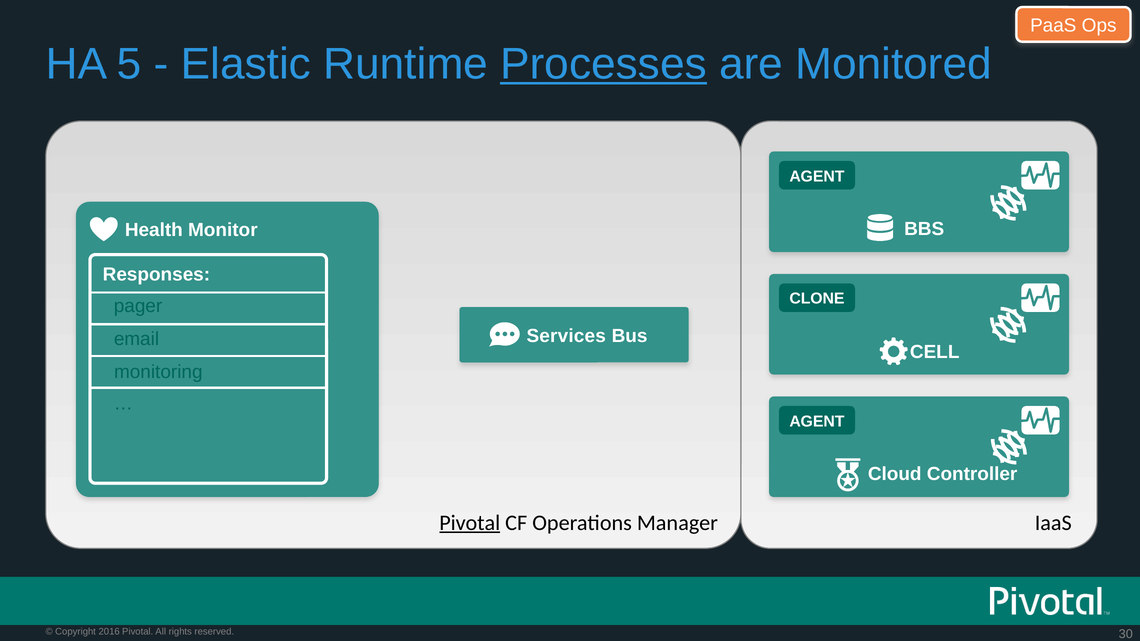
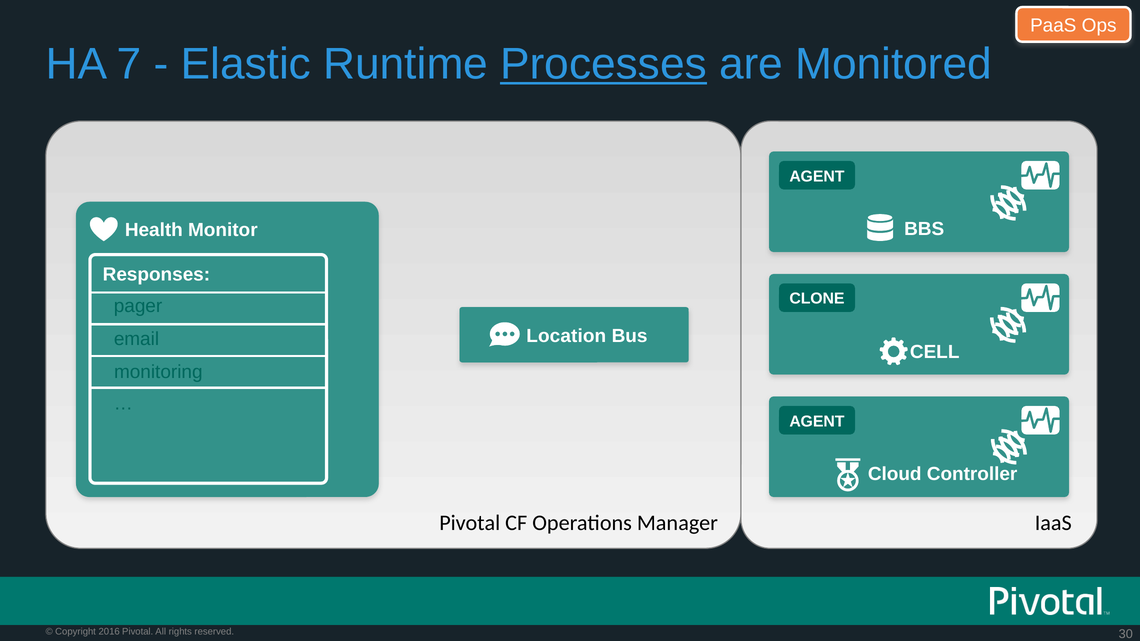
5: 5 -> 7
Services: Services -> Location
Pivotal at (470, 523) underline: present -> none
